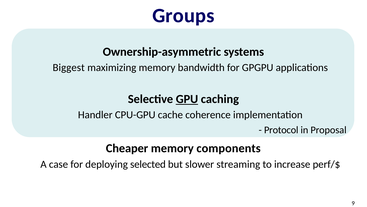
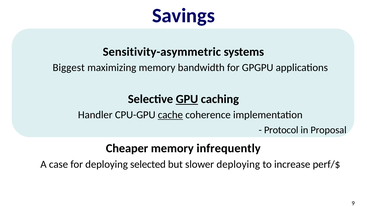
Groups: Groups -> Savings
Ownership-asymmetric: Ownership-asymmetric -> Sensitivity-asymmetric
cache underline: none -> present
components: components -> infrequently
slower streaming: streaming -> deploying
